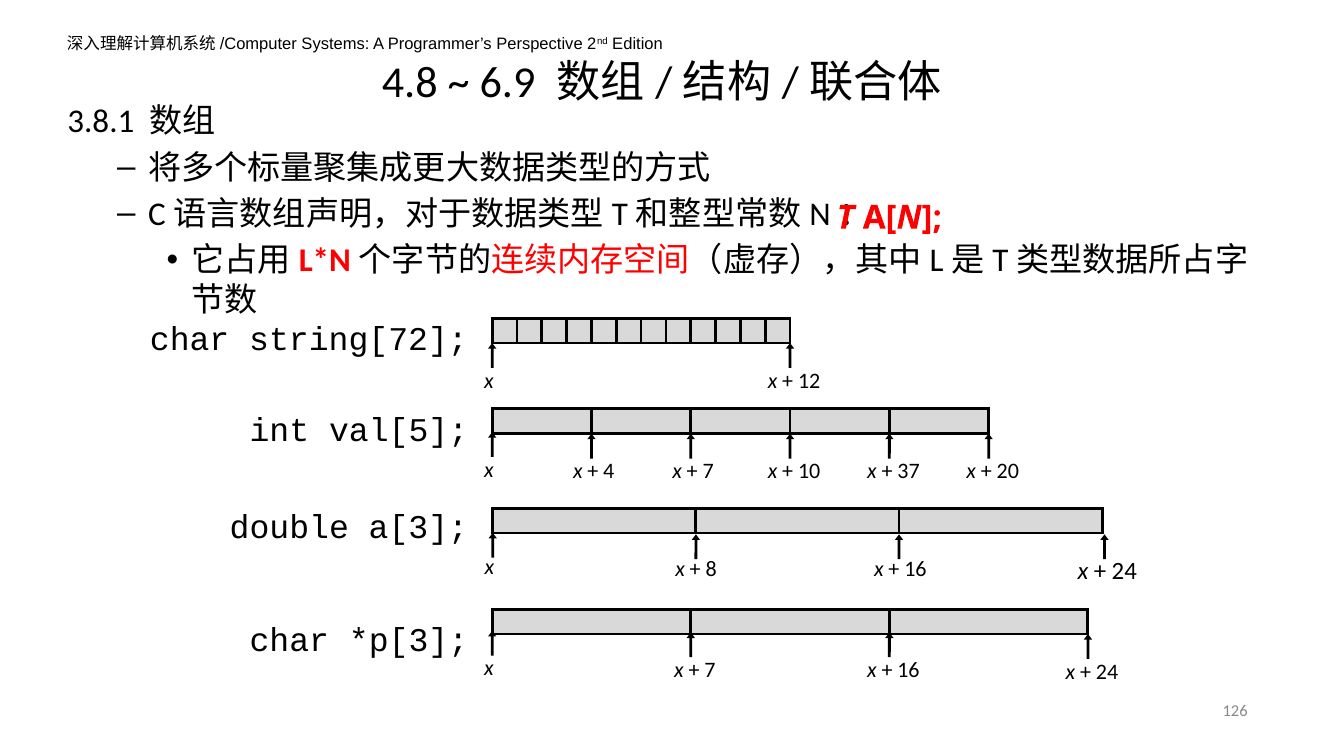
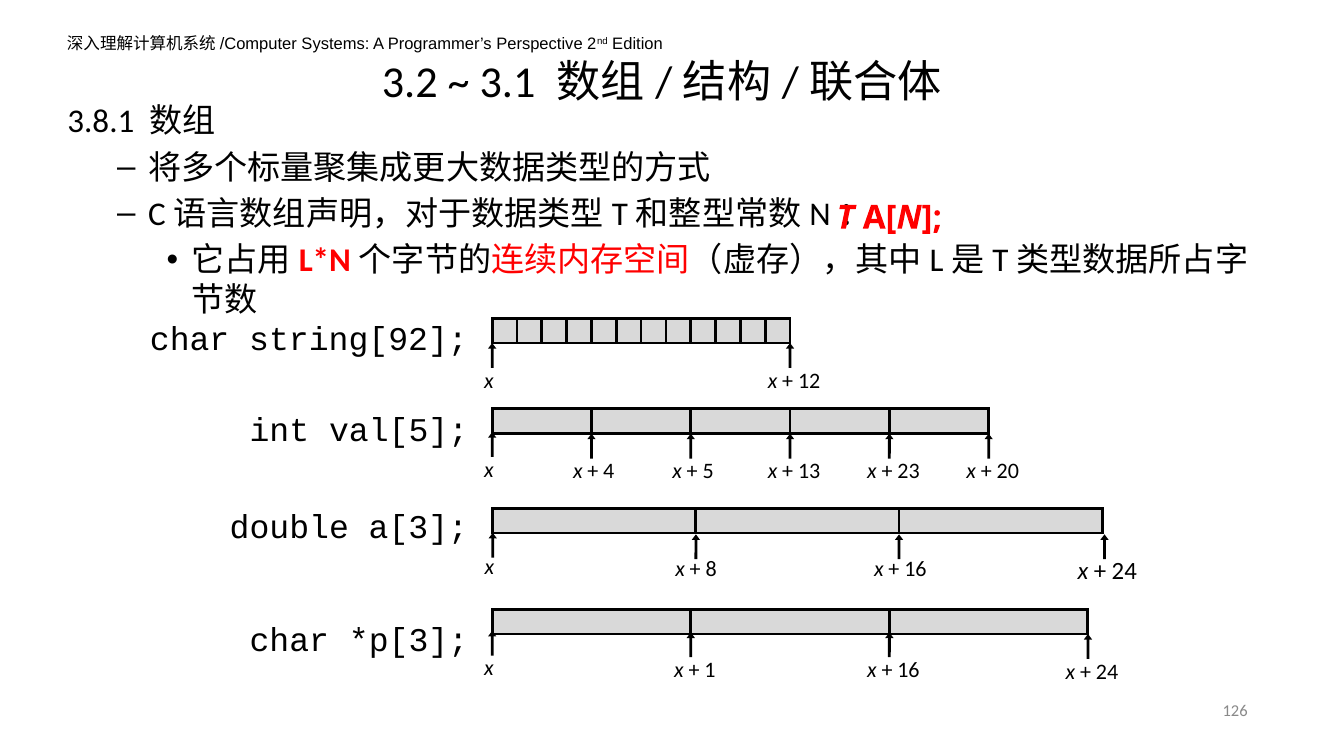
4.8: 4.8 -> 3.2
6.9: 6.9 -> 3.1
string[72: string[72 -> string[92
7 at (708, 471): 7 -> 5
10: 10 -> 13
37: 37 -> 23
7 at (710, 670): 7 -> 1
